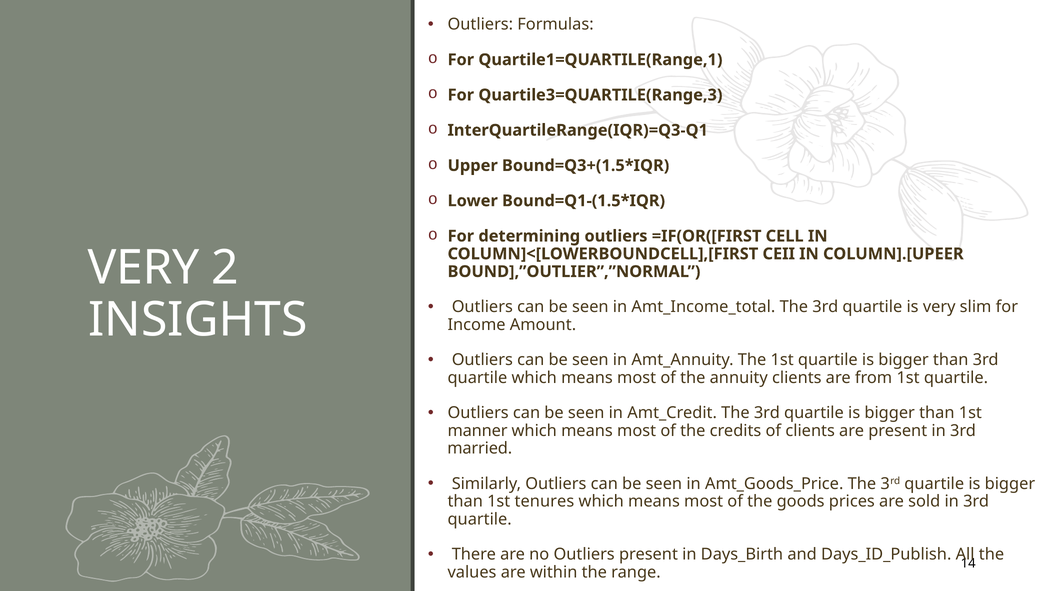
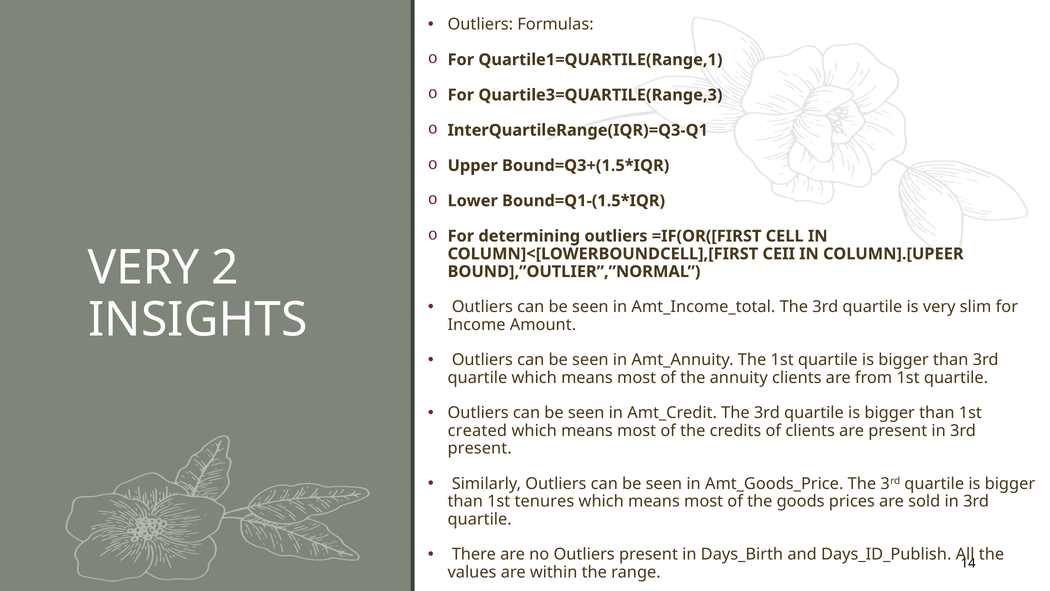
manner: manner -> created
married at (480, 448): married -> present
